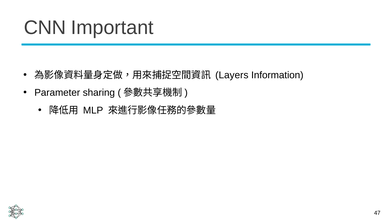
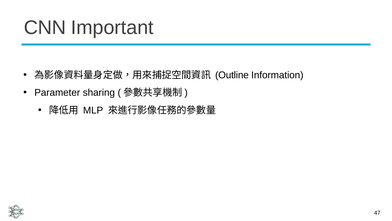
Layers: Layers -> Outline
